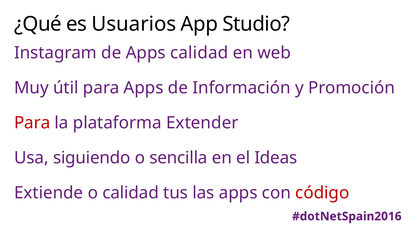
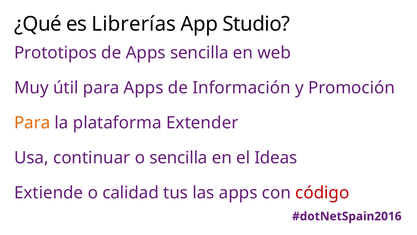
Usuarios: Usuarios -> Librerías
Instagram: Instagram -> Prototipos
Apps calidad: calidad -> sencilla
Para at (32, 123) colour: red -> orange
siguiendo: siguiendo -> continuar
